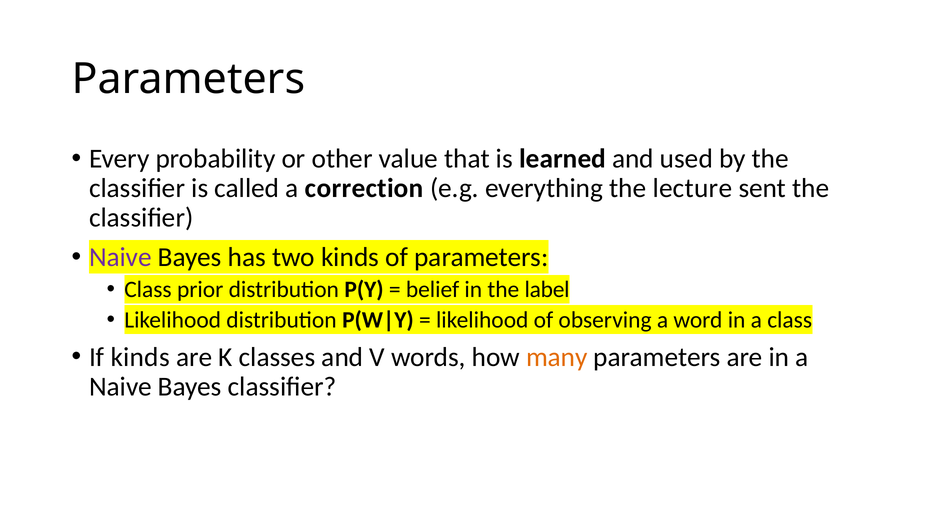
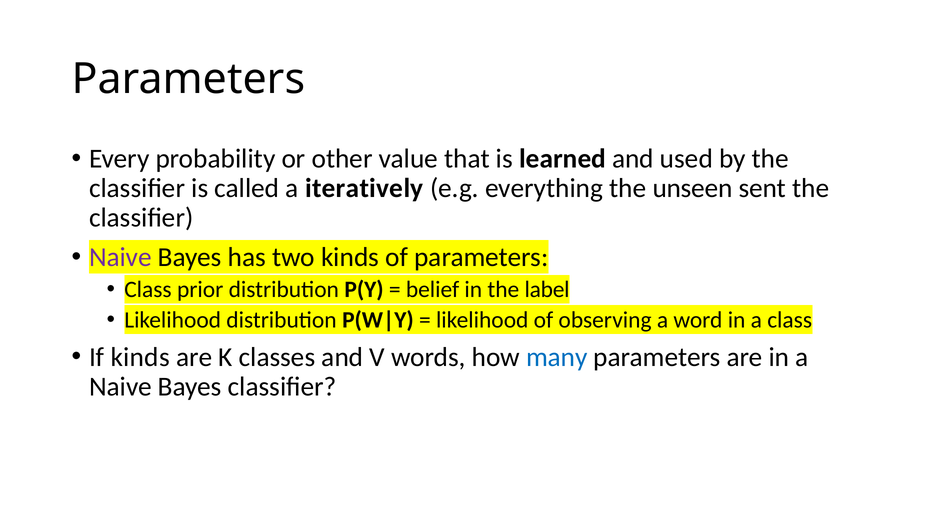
correction: correction -> iteratively
lecture: lecture -> unseen
many colour: orange -> blue
